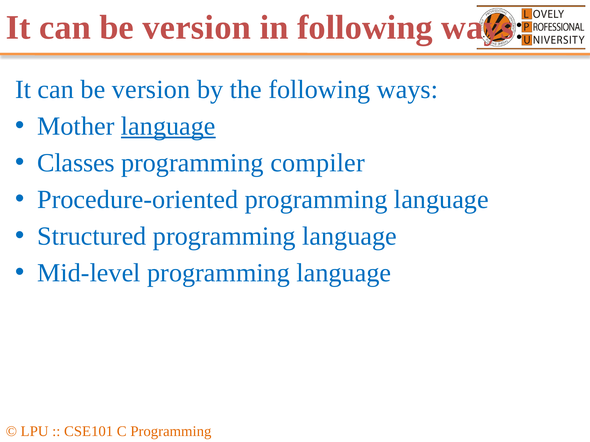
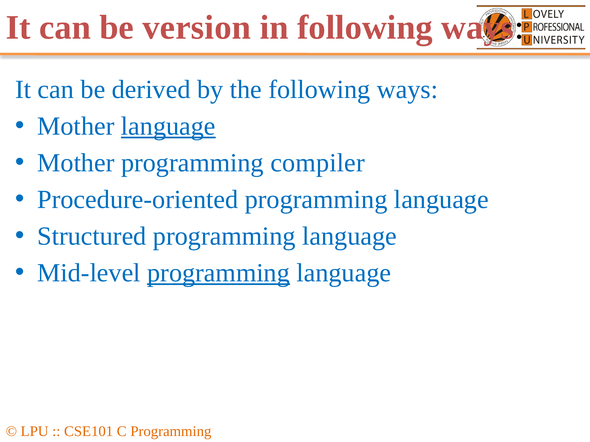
version at (151, 90): version -> derived
Classes at (76, 163): Classes -> Mother
programming at (219, 273) underline: none -> present
